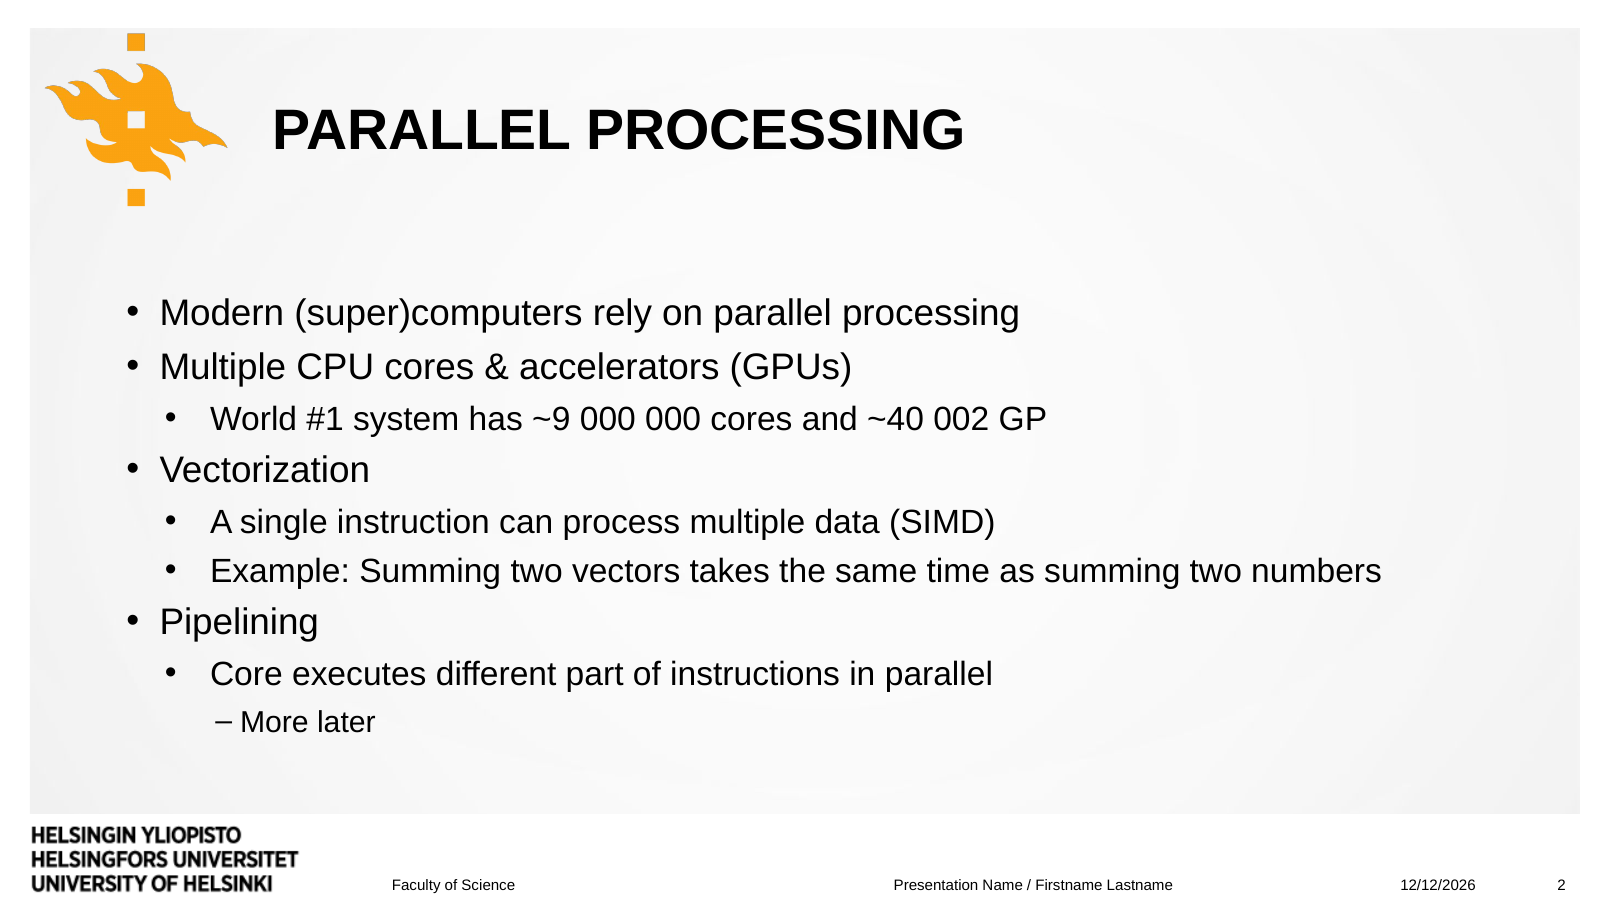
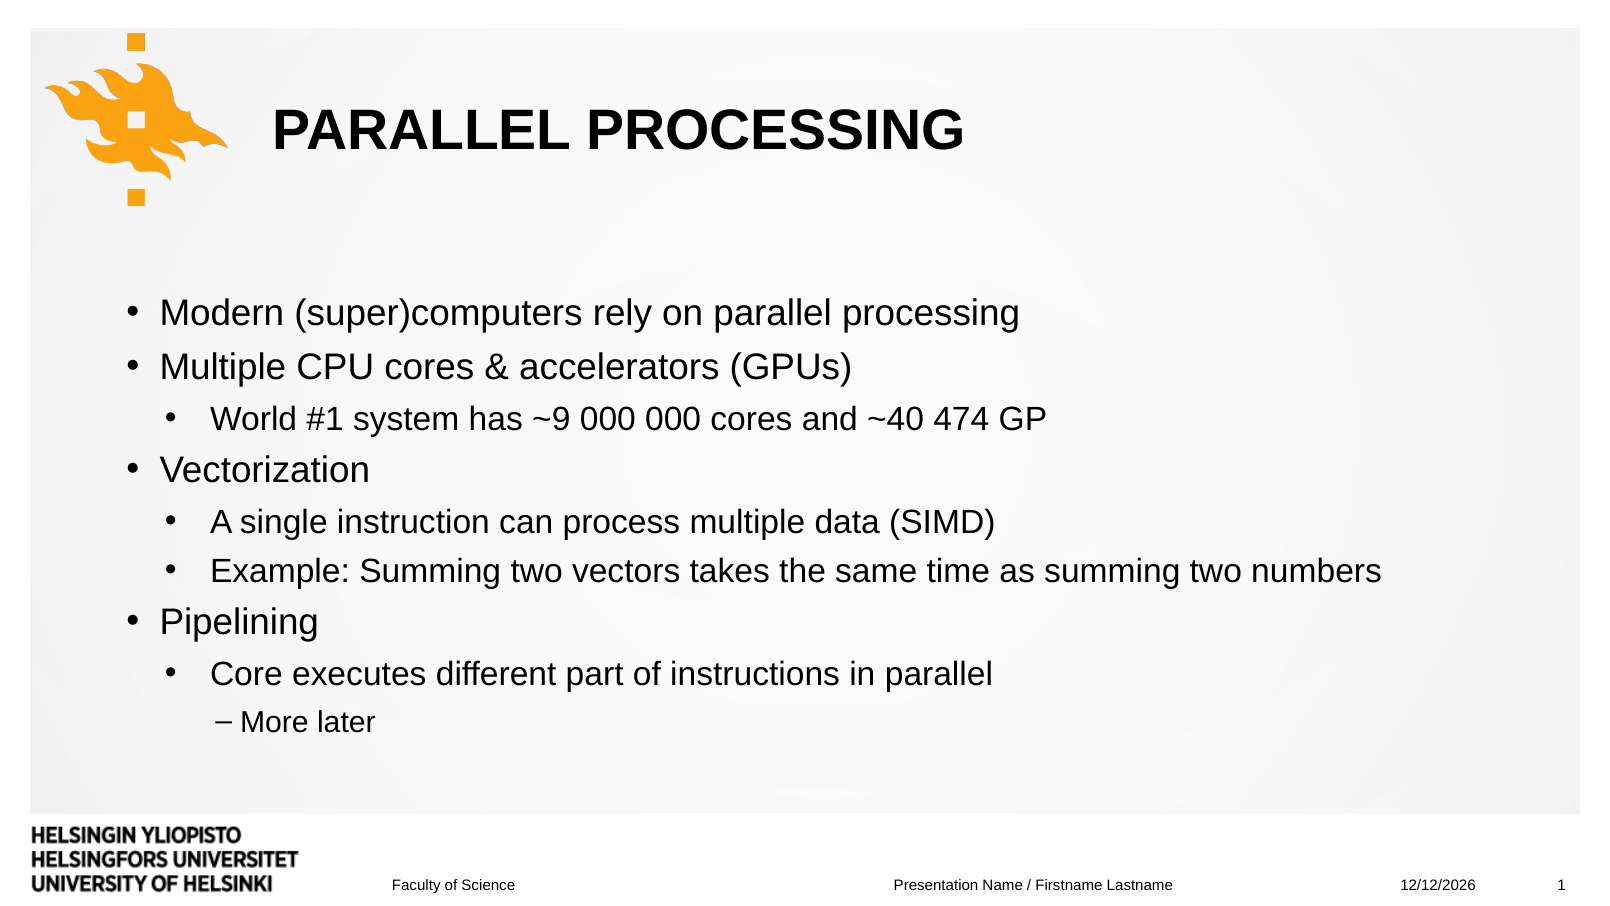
002: 002 -> 474
2: 2 -> 1
